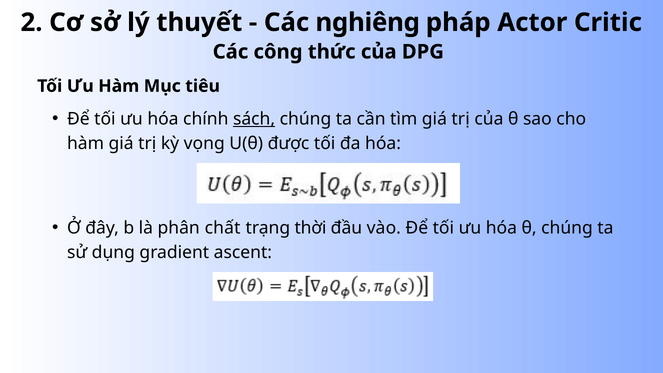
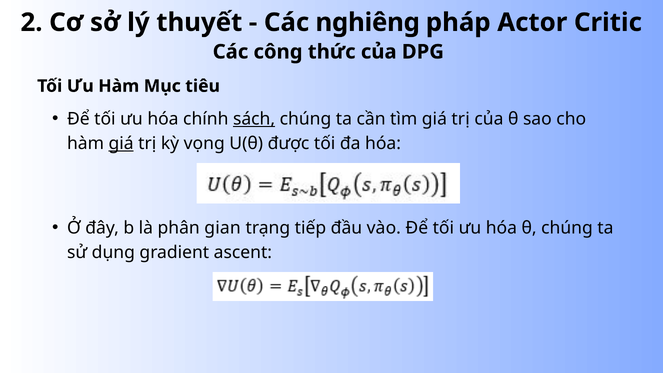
giá at (121, 143) underline: none -> present
chất: chất -> gian
thời: thời -> tiếp
